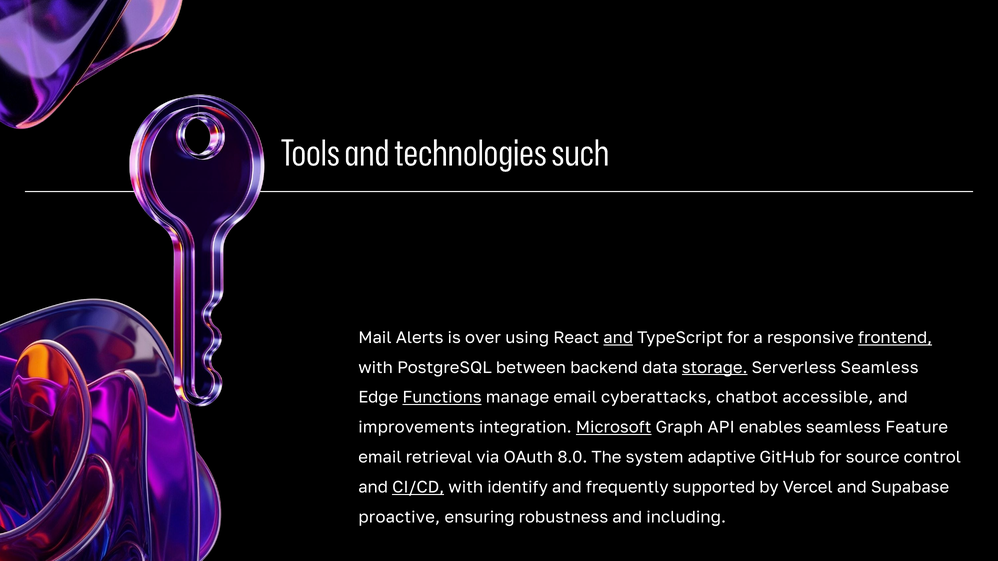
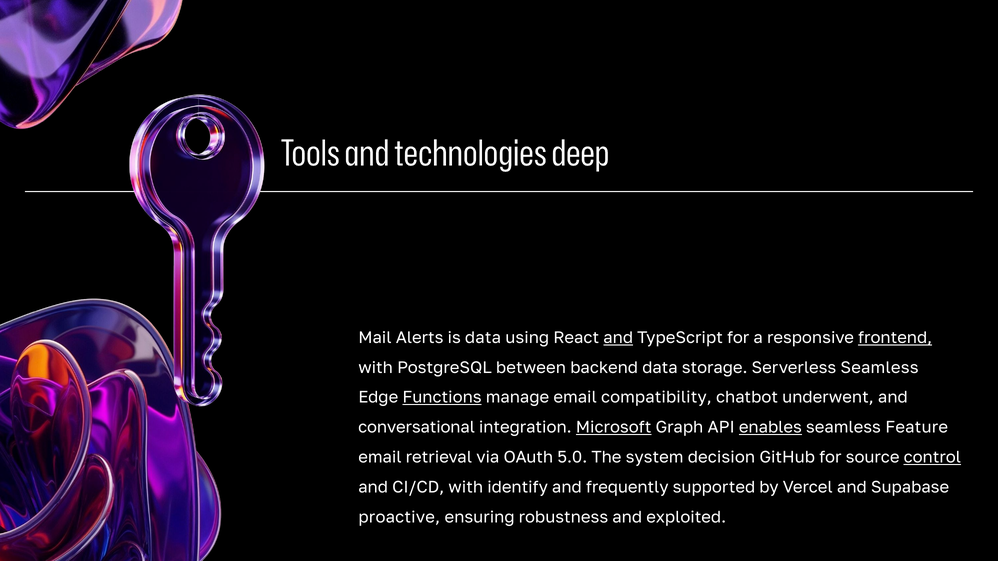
such: such -> deep
is over: over -> data
storage underline: present -> none
cyberattacks: cyberattacks -> compatibility
accessible: accessible -> underwent
improvements: improvements -> conversational
enables underline: none -> present
8.0: 8.0 -> 5.0
adaptive: adaptive -> decision
control underline: none -> present
CI/CD underline: present -> none
including: including -> exploited
